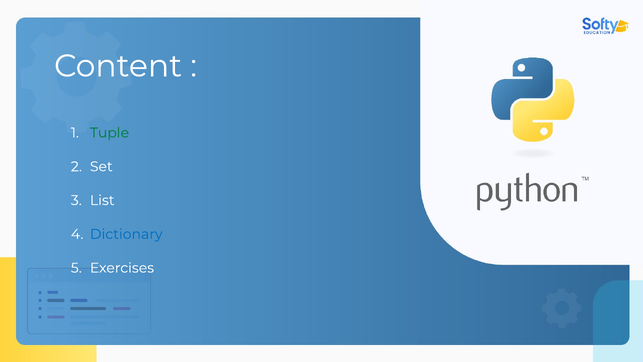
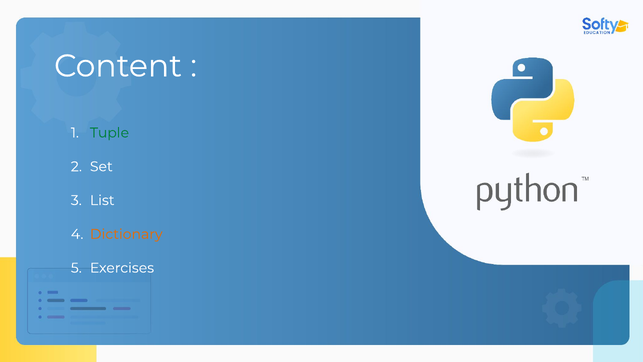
Dictionary colour: blue -> orange
